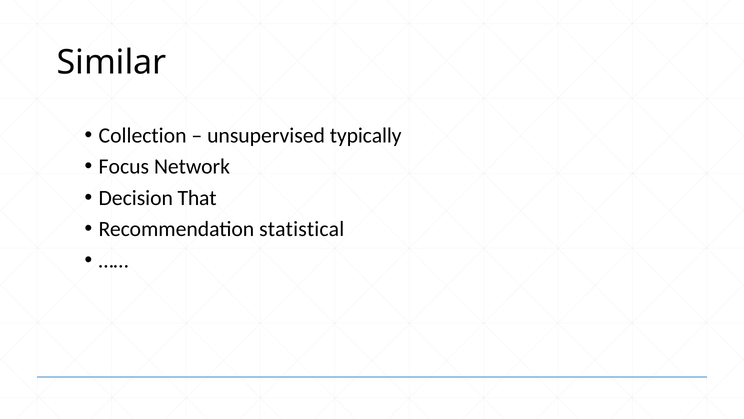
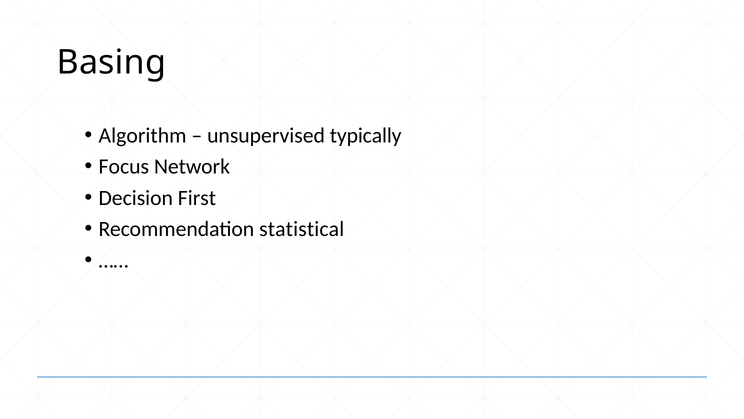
Similar: Similar -> Basing
Collection: Collection -> Algorithm
That: That -> First
